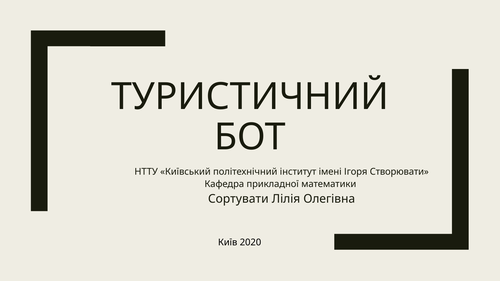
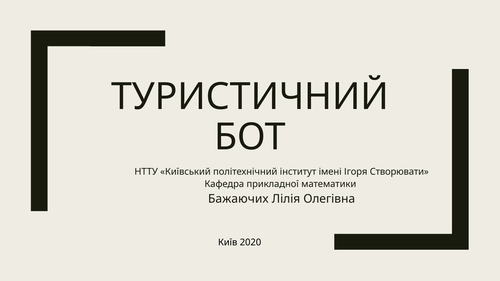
Сортувати: Сортувати -> Бажаючих
